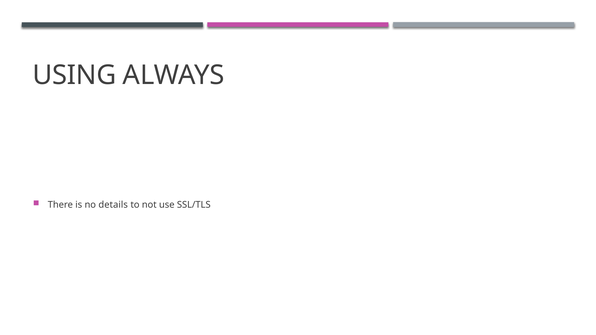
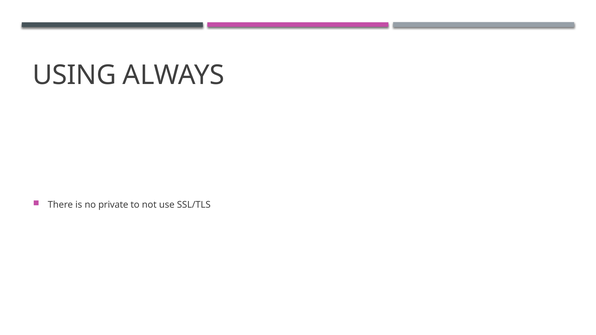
details: details -> private
